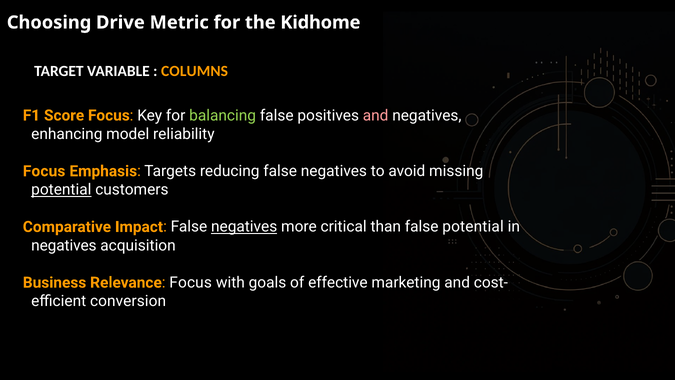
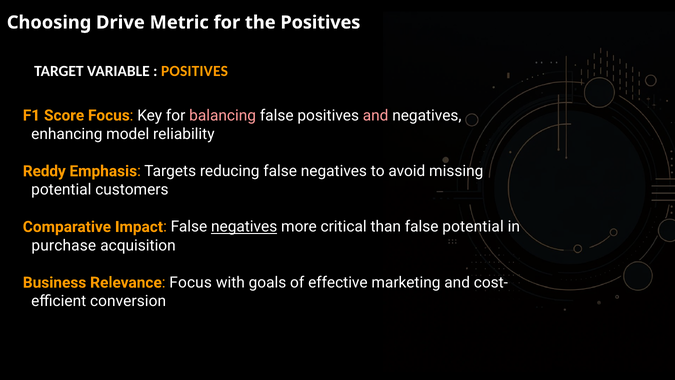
the Kidhome: Kidhome -> Positives
COLUMNS at (195, 71): COLUMNS -> POSITIVES
balancing colour: light green -> pink
Focus at (44, 171): Focus -> Reddy
potential at (61, 190) underline: present -> none
negatives at (64, 245): negatives -> purchase
